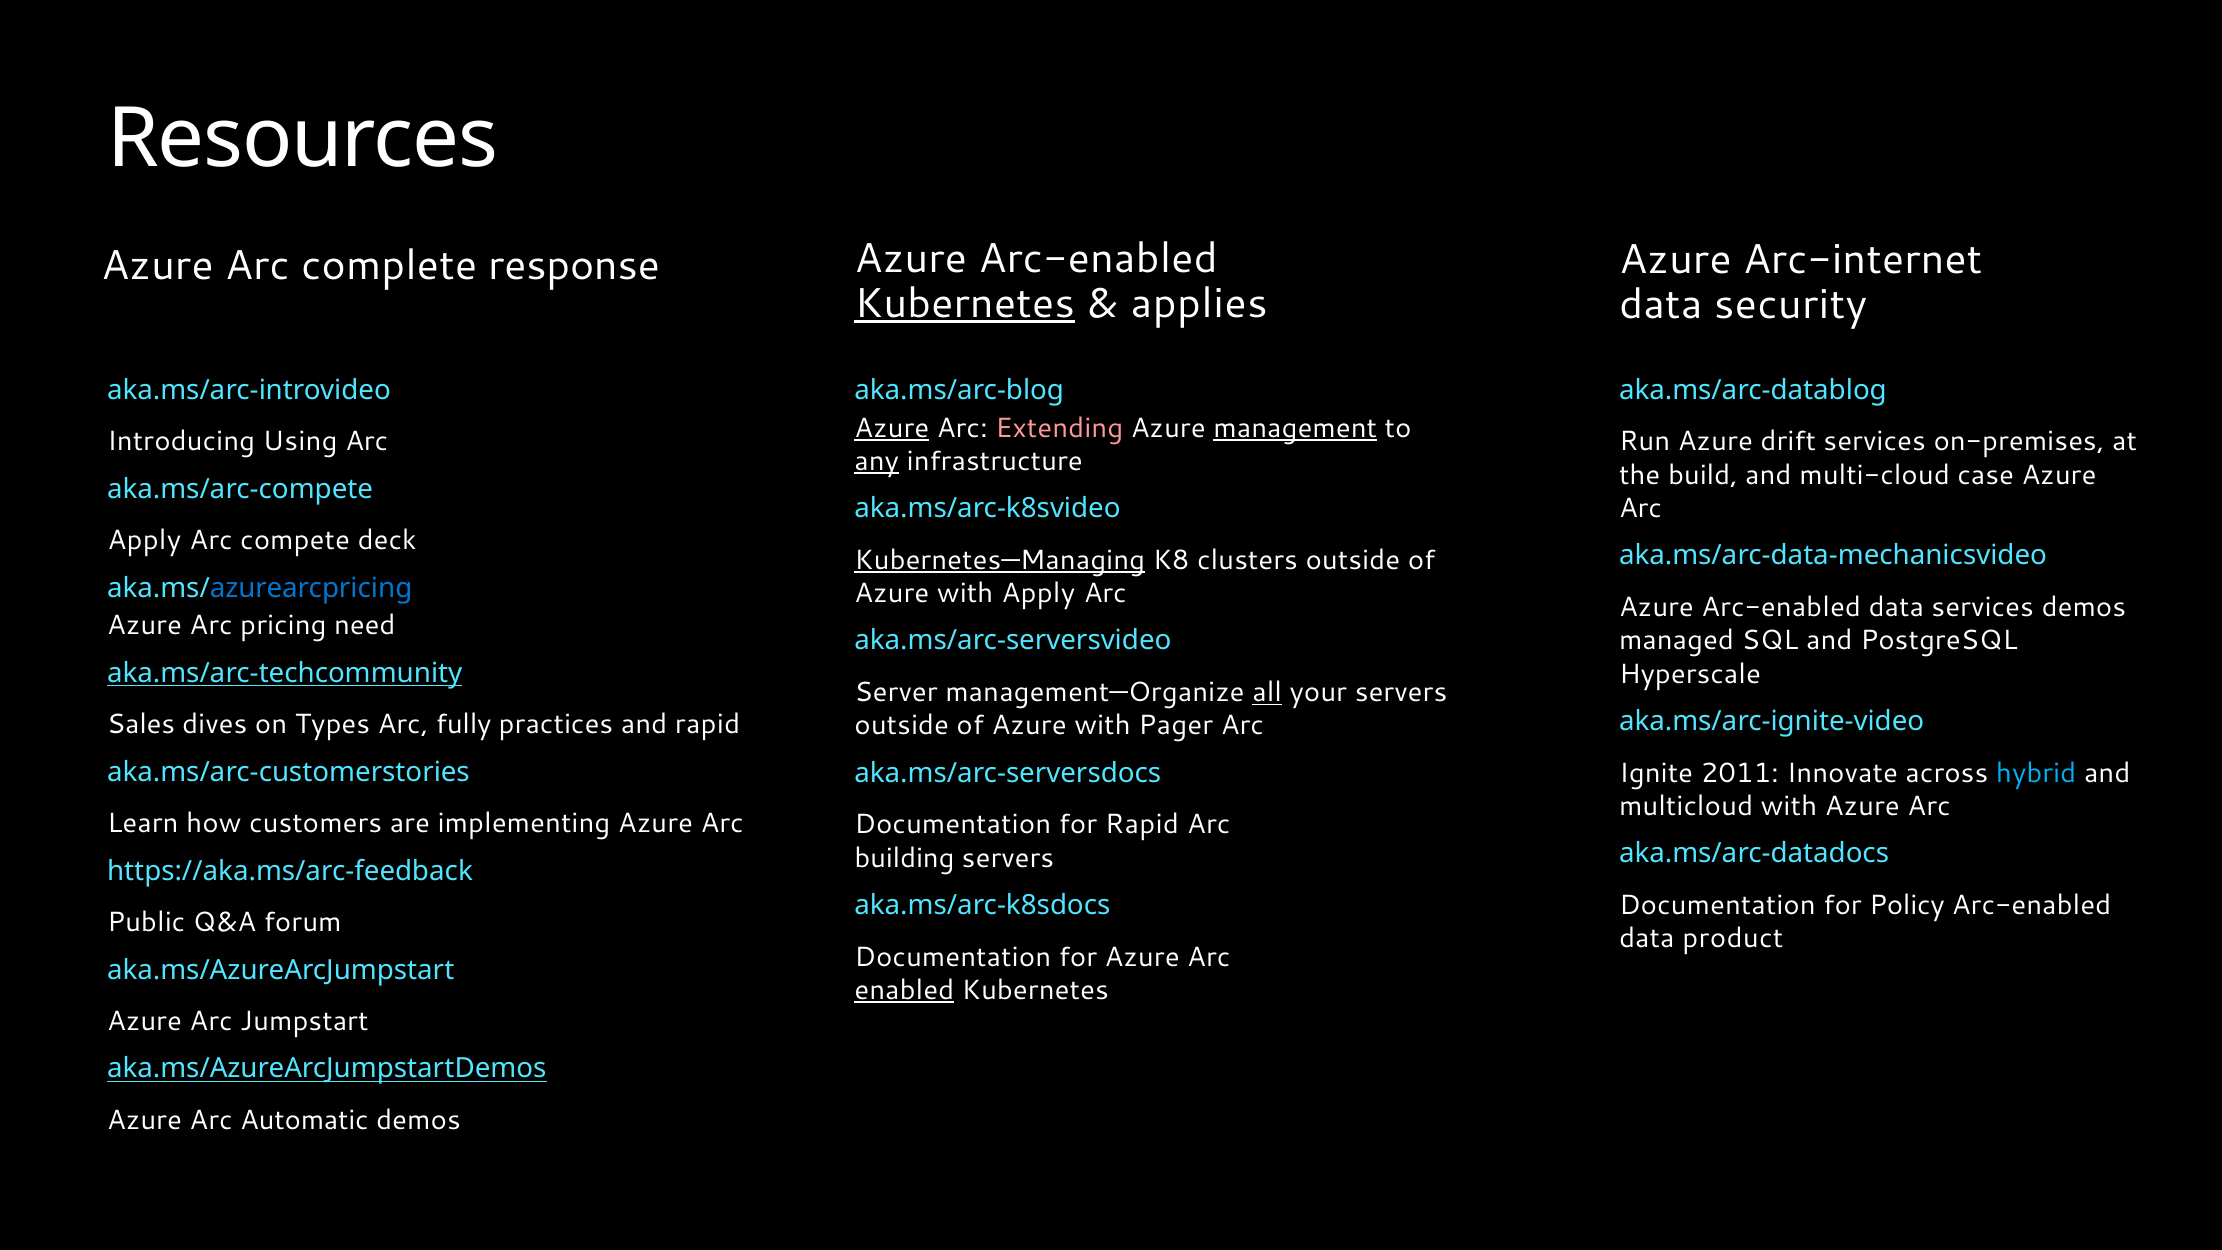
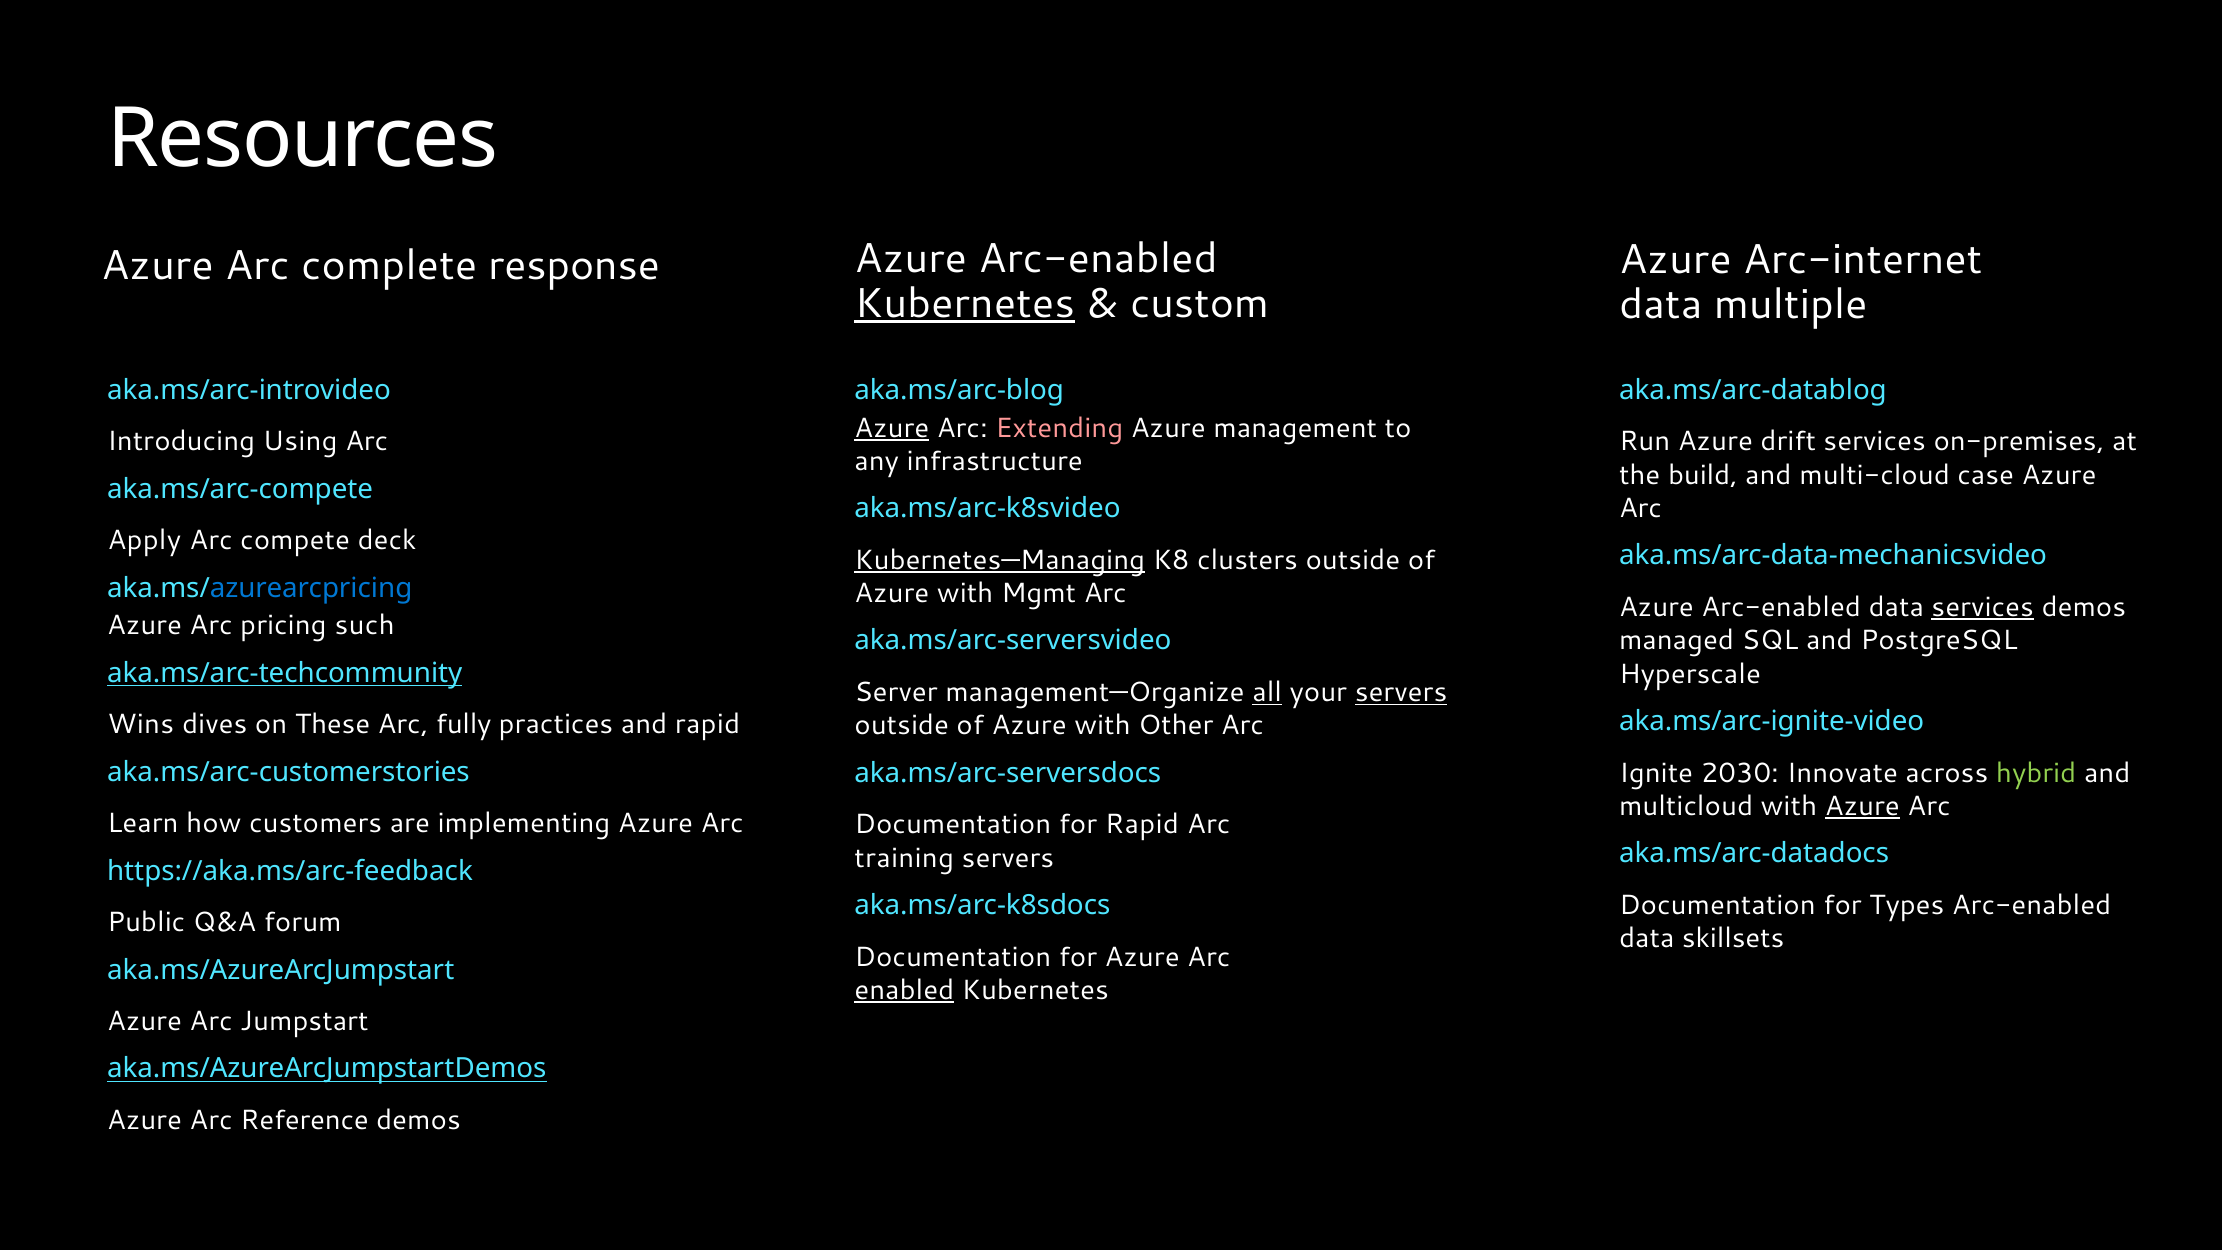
applies: applies -> custom
security: security -> multiple
management underline: present -> none
any underline: present -> none
with Apply: Apply -> Mgmt
services at (1983, 607) underline: none -> present
need: need -> such
servers at (1401, 692) underline: none -> present
Sales: Sales -> Wins
Types: Types -> These
Pager: Pager -> Other
2011: 2011 -> 2030
hybrid colour: light blue -> light green
Azure at (1862, 806) underline: none -> present
building: building -> training
Policy: Policy -> Types
product: product -> skillsets
Automatic: Automatic -> Reference
